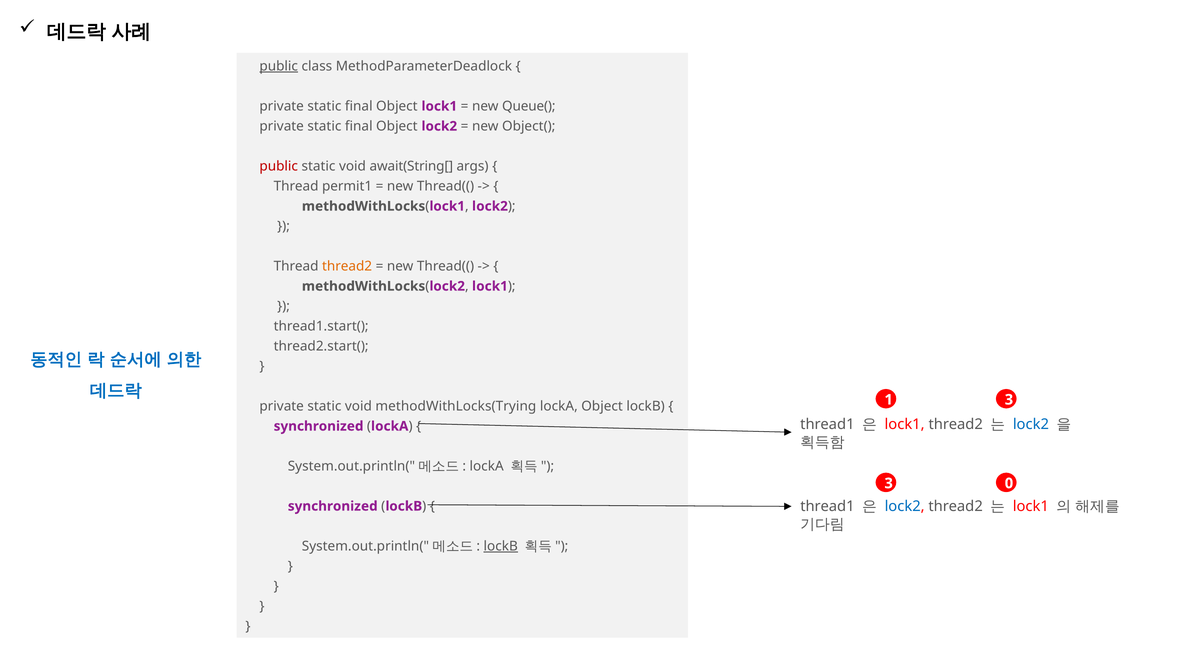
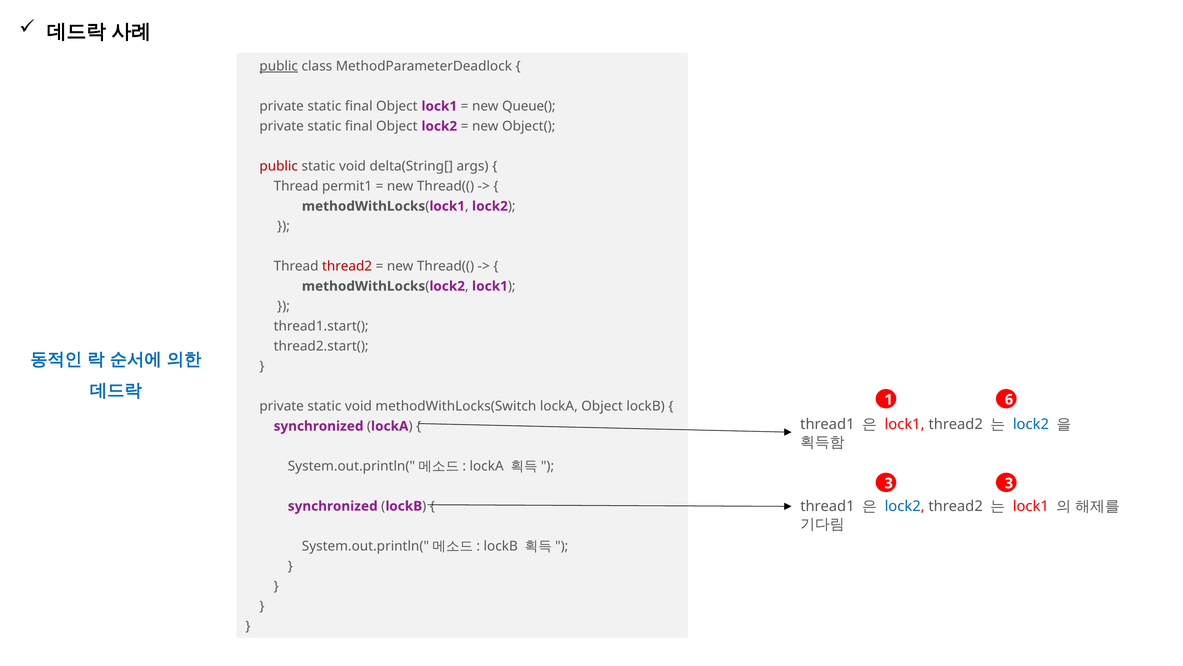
await(String[: await(String[ -> delta(String[
thread2 at (347, 266) colour: orange -> red
1 3: 3 -> 6
methodWithLocks(Trying: methodWithLocks(Trying -> methodWithLocks(Switch
3 0: 0 -> 3
lockB at (501, 546) underline: present -> none
